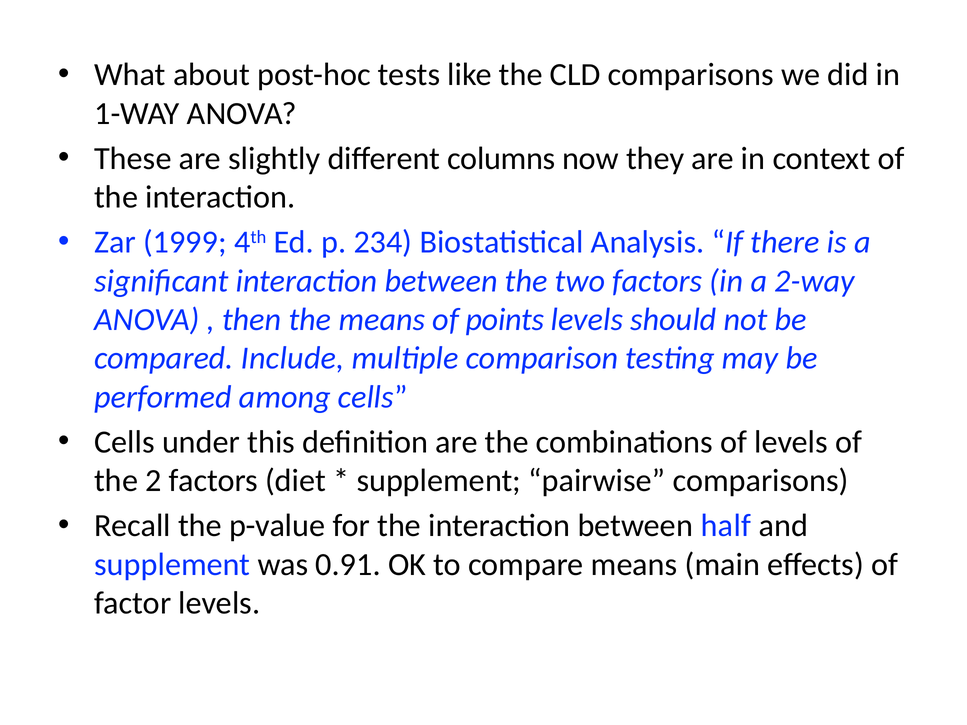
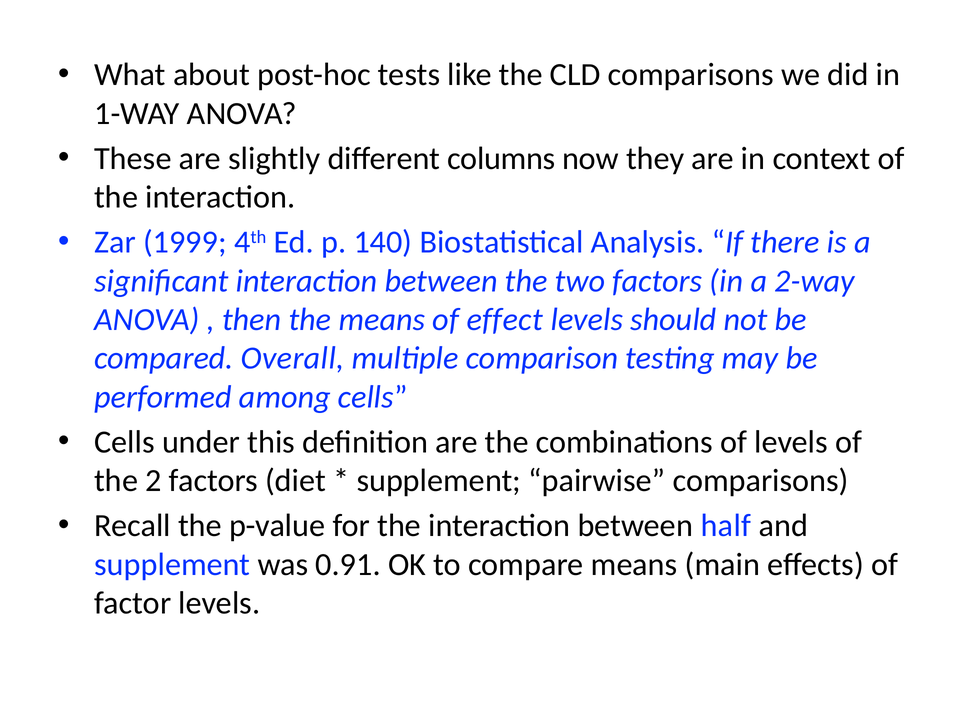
234: 234 -> 140
points: points -> effect
Include: Include -> Overall
